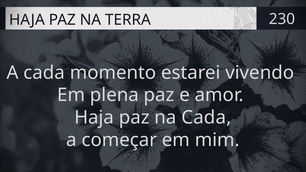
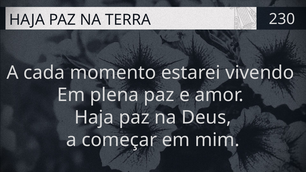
na Cada: Cada -> Deus
